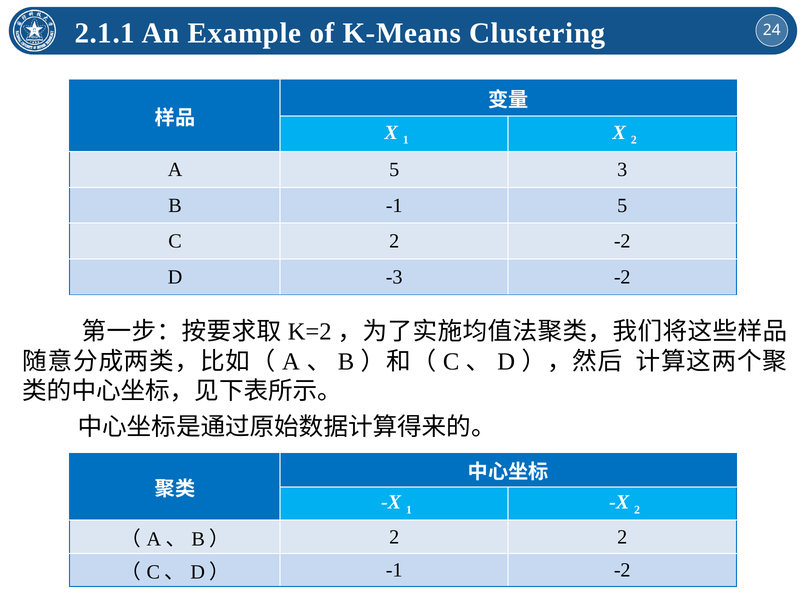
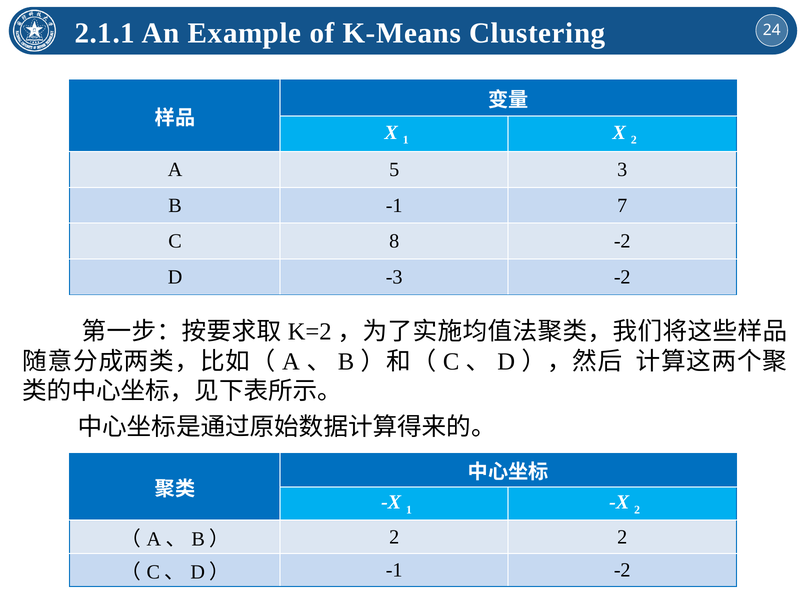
-1 5: 5 -> 7
C 2: 2 -> 8
